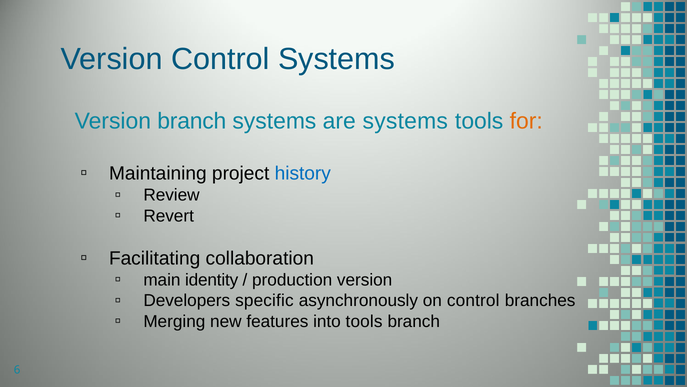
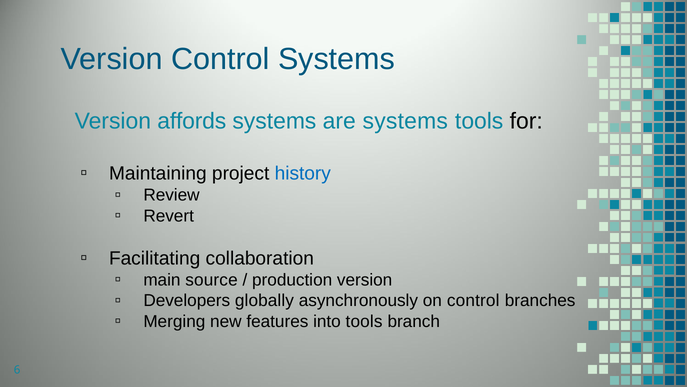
branch at (192, 121): branch -> affords
for colour: orange -> black
identity: identity -> source
specific: specific -> globally
